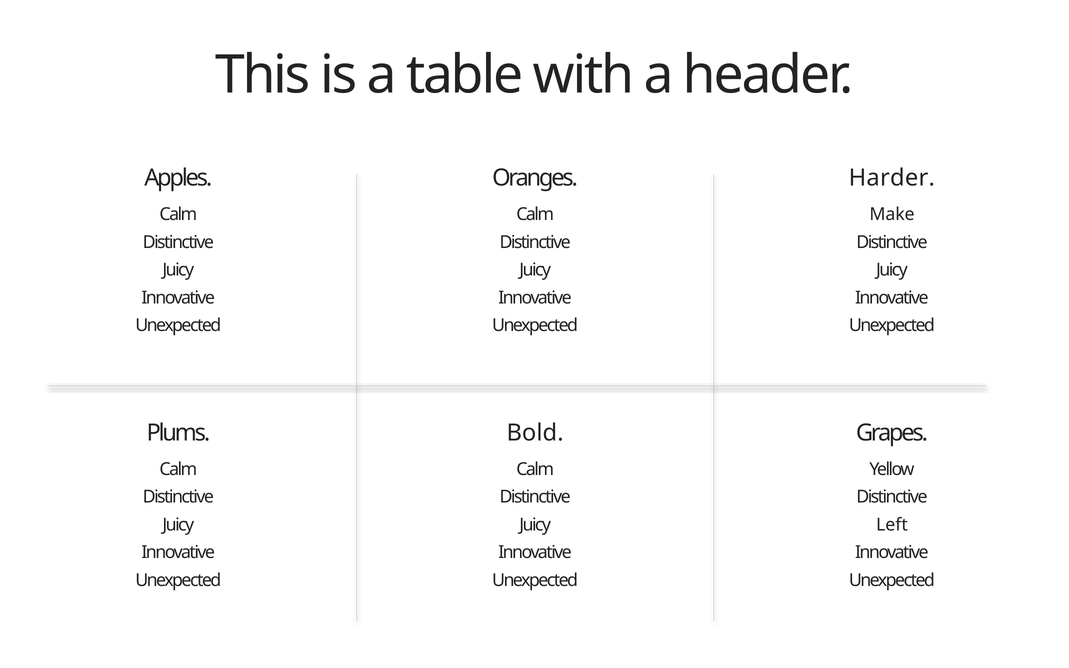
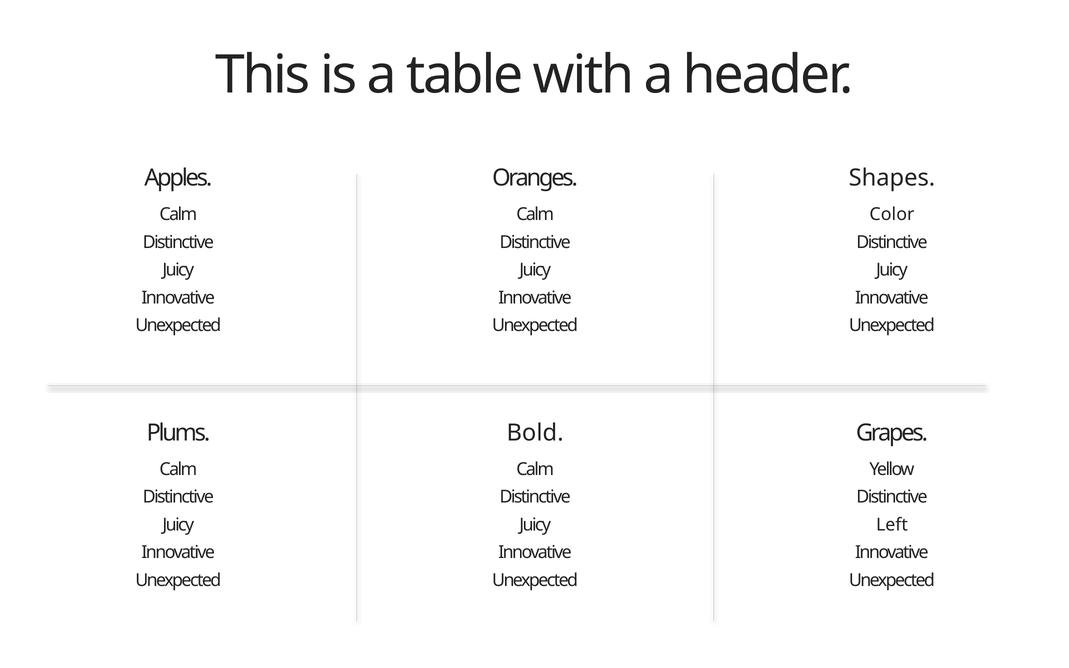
Harder: Harder -> Shapes
Make: Make -> Color
